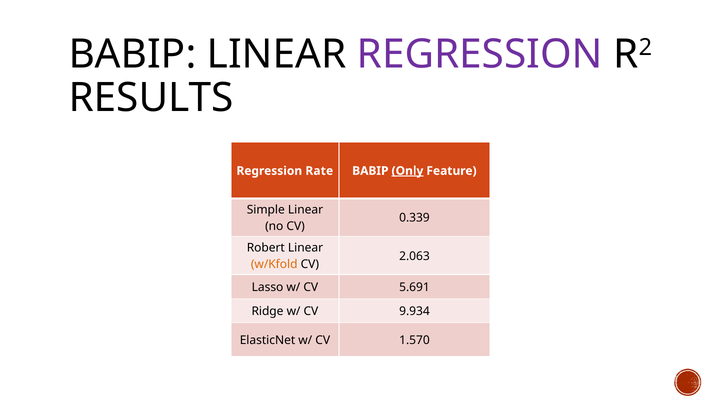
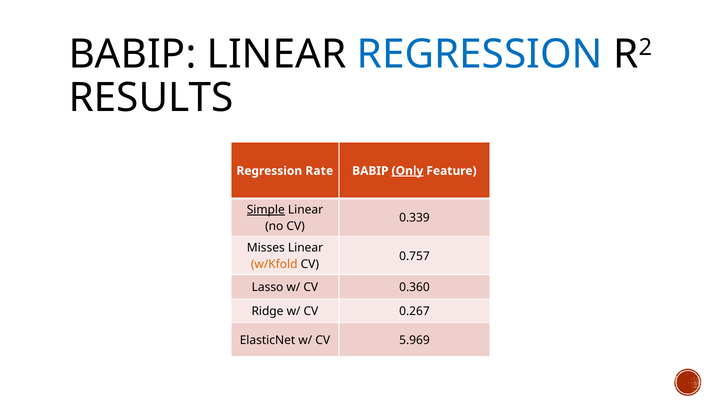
REGRESSION at (480, 54) colour: purple -> blue
Simple underline: none -> present
Robert: Robert -> Misses
2.063: 2.063 -> 0.757
5.691: 5.691 -> 0.360
9.934: 9.934 -> 0.267
1.570: 1.570 -> 5.969
